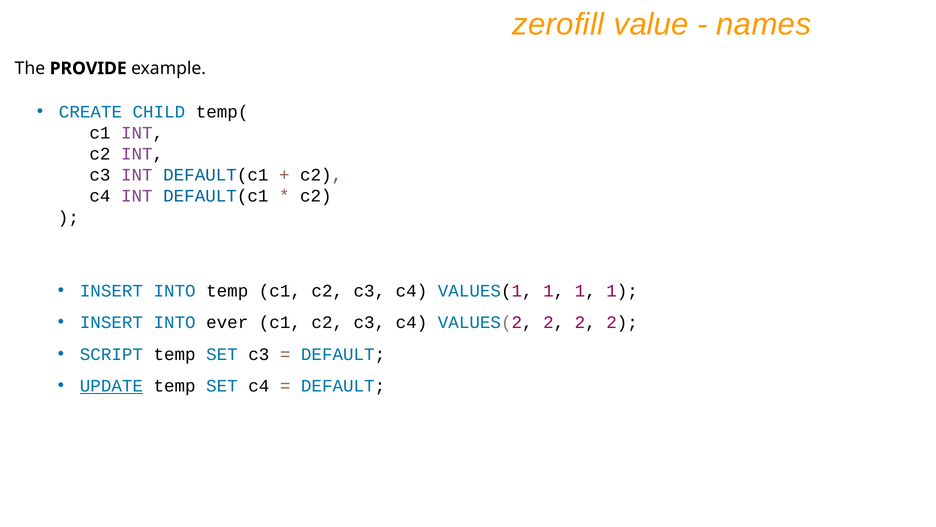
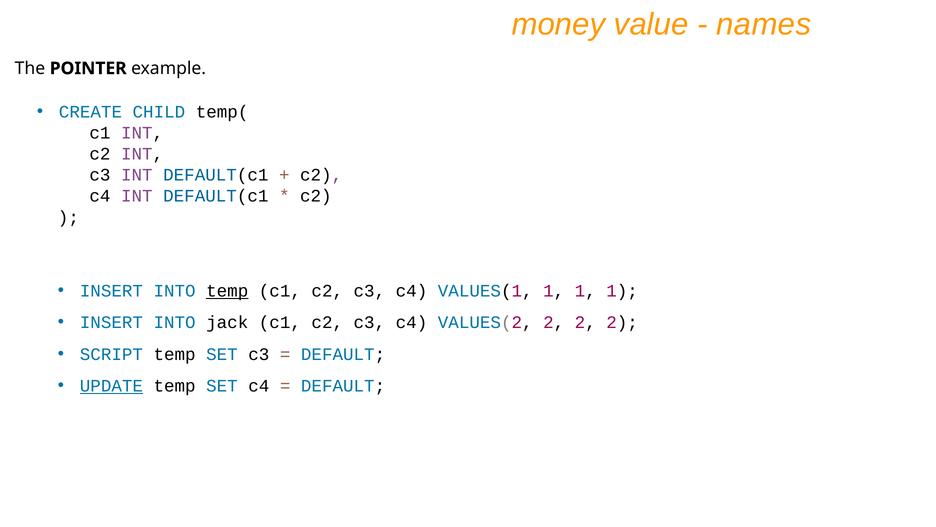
zerofill: zerofill -> money
PROVIDE: PROVIDE -> POINTER
temp at (227, 291) underline: none -> present
ever: ever -> jack
